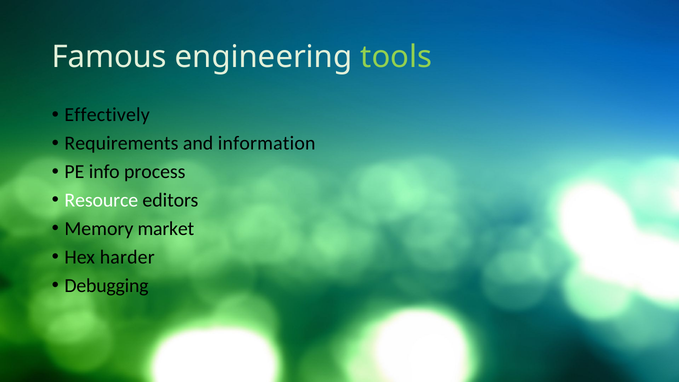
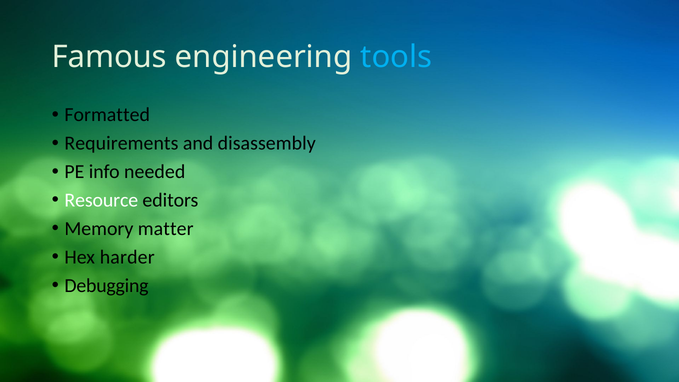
tools colour: light green -> light blue
Effectively: Effectively -> Formatted
information: information -> disassembly
process: process -> needed
market: market -> matter
